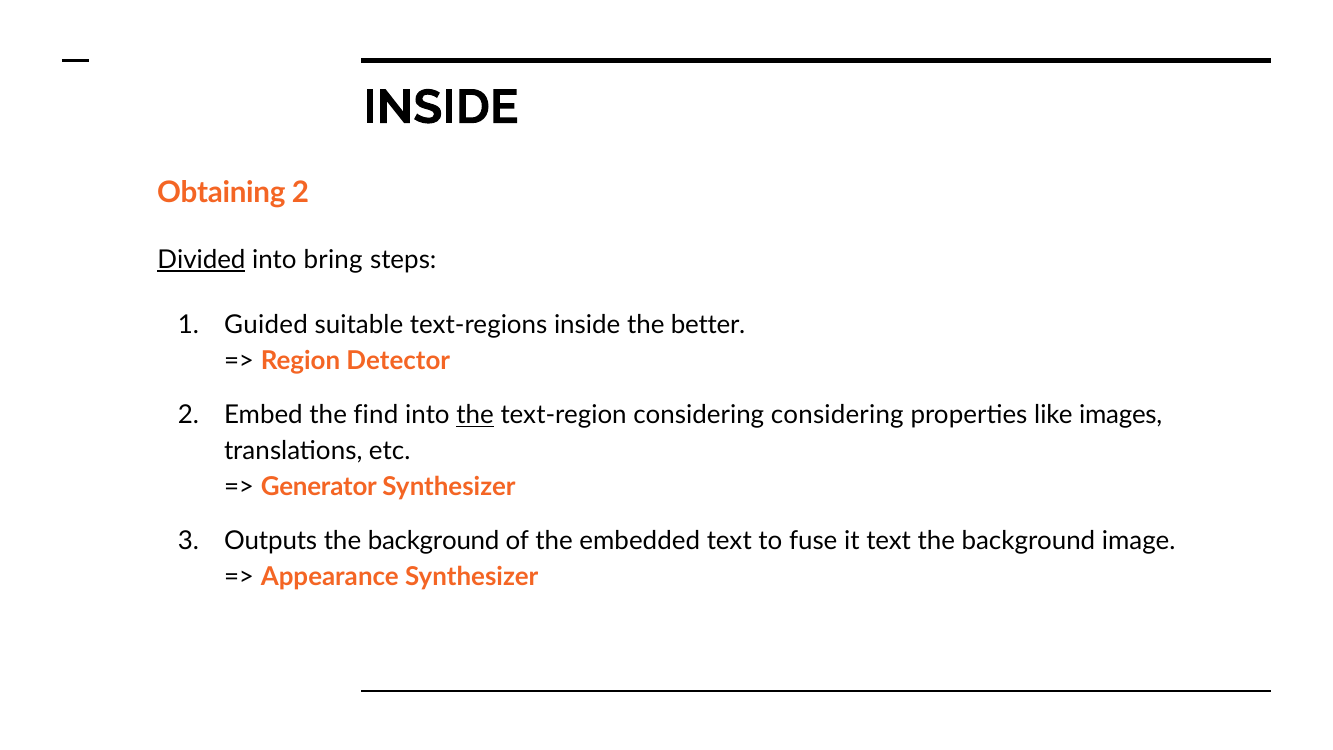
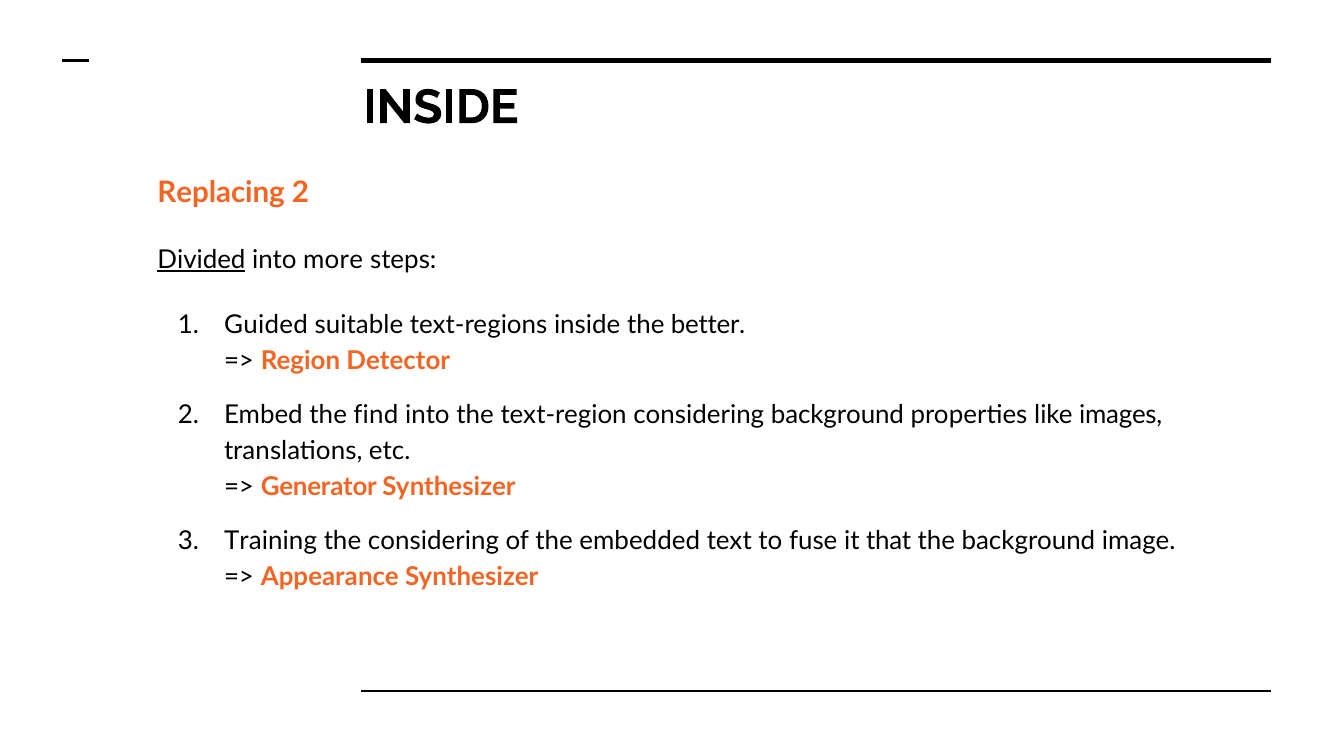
Obtaining: Obtaining -> Replacing
bring: bring -> more
the at (475, 415) underline: present -> none
considering considering: considering -> background
Outputs: Outputs -> Training
background at (434, 541): background -> considering
it text: text -> that
